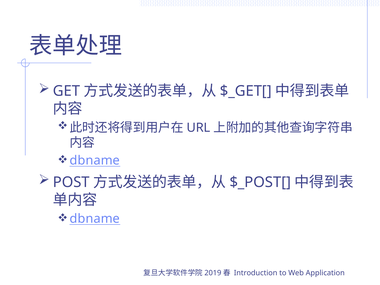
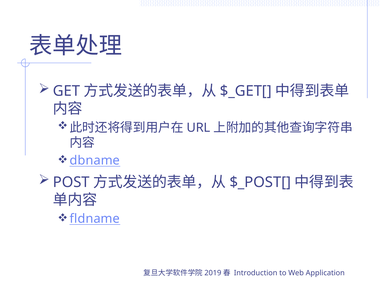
dbname at (95, 219): dbname -> fldname
